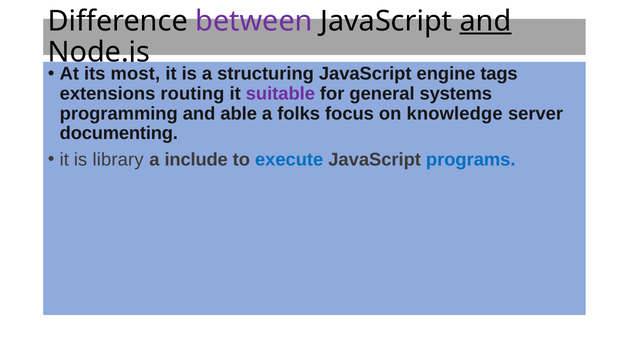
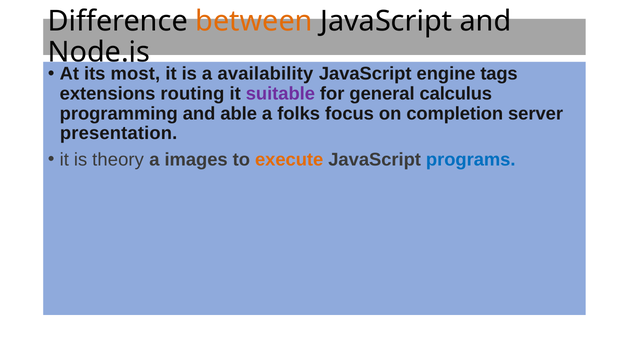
between colour: purple -> orange
and at (486, 21) underline: present -> none
structuring: structuring -> availability
systems: systems -> calculus
knowledge: knowledge -> completion
documenting: documenting -> presentation
library: library -> theory
include: include -> images
execute colour: blue -> orange
